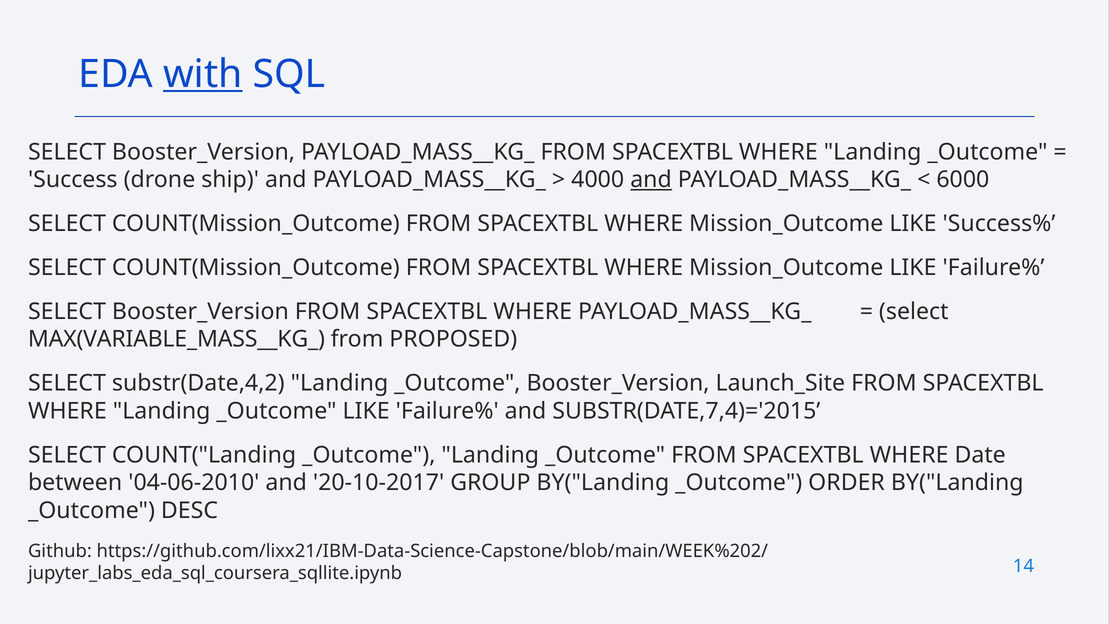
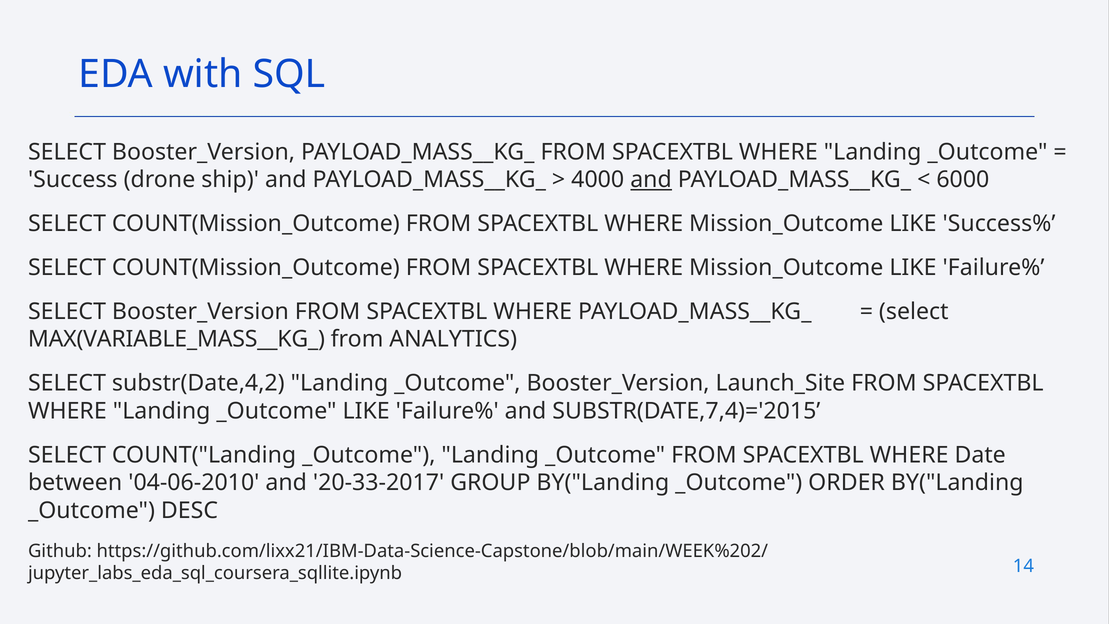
with underline: present -> none
PROPOSED: PROPOSED -> ANALYTICS
20-10-2017: 20-10-2017 -> 20-33-2017
